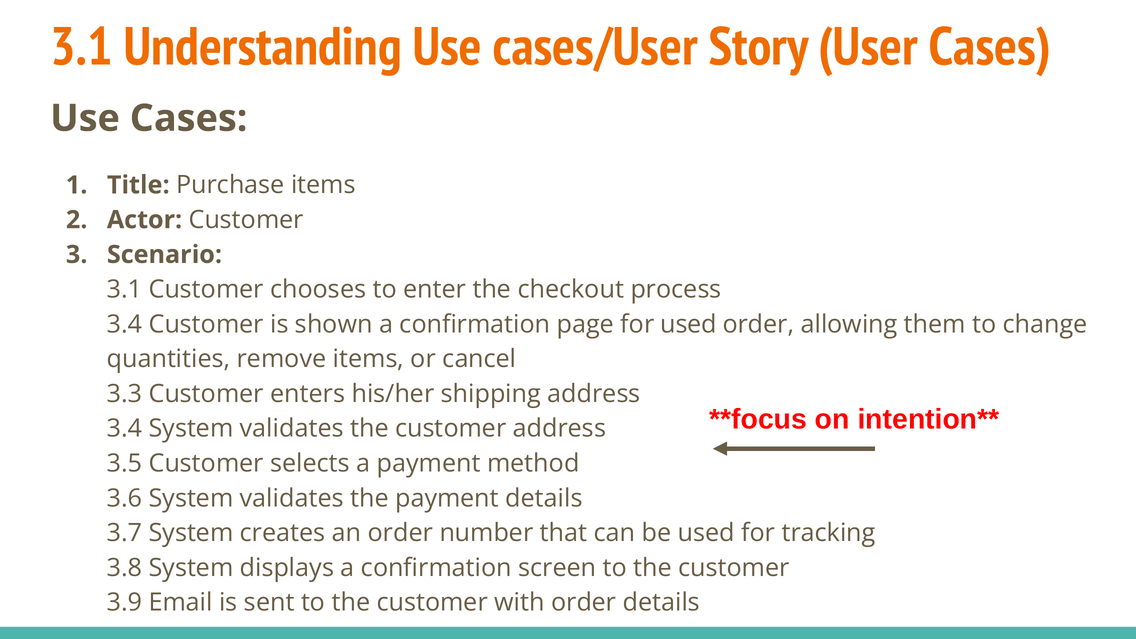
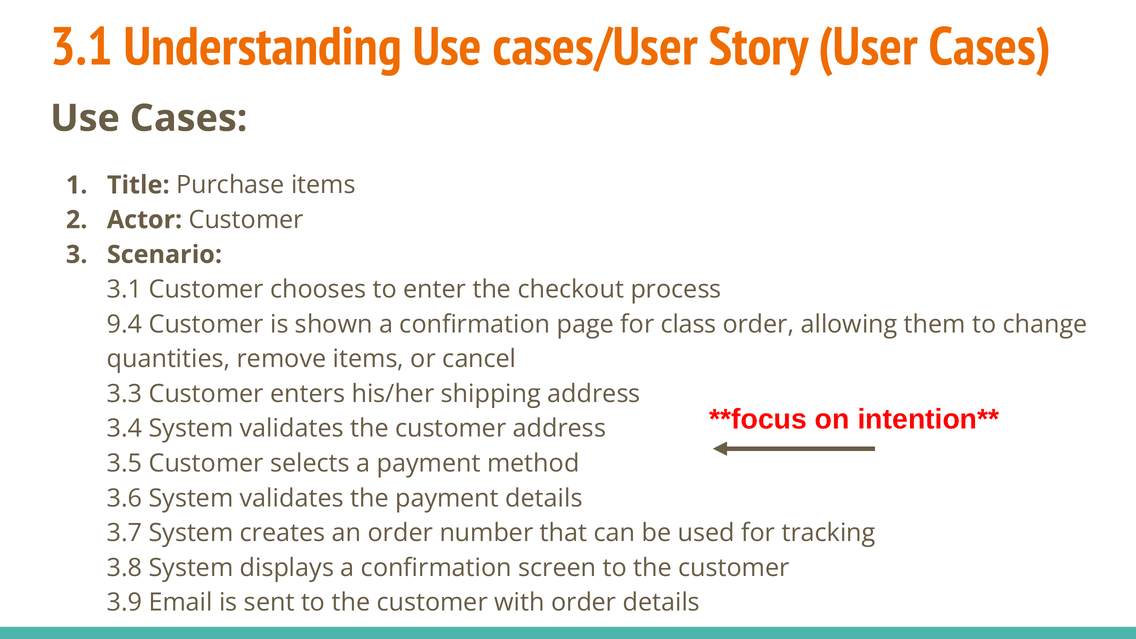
3.4 at (125, 324): 3.4 -> 9.4
for used: used -> class
